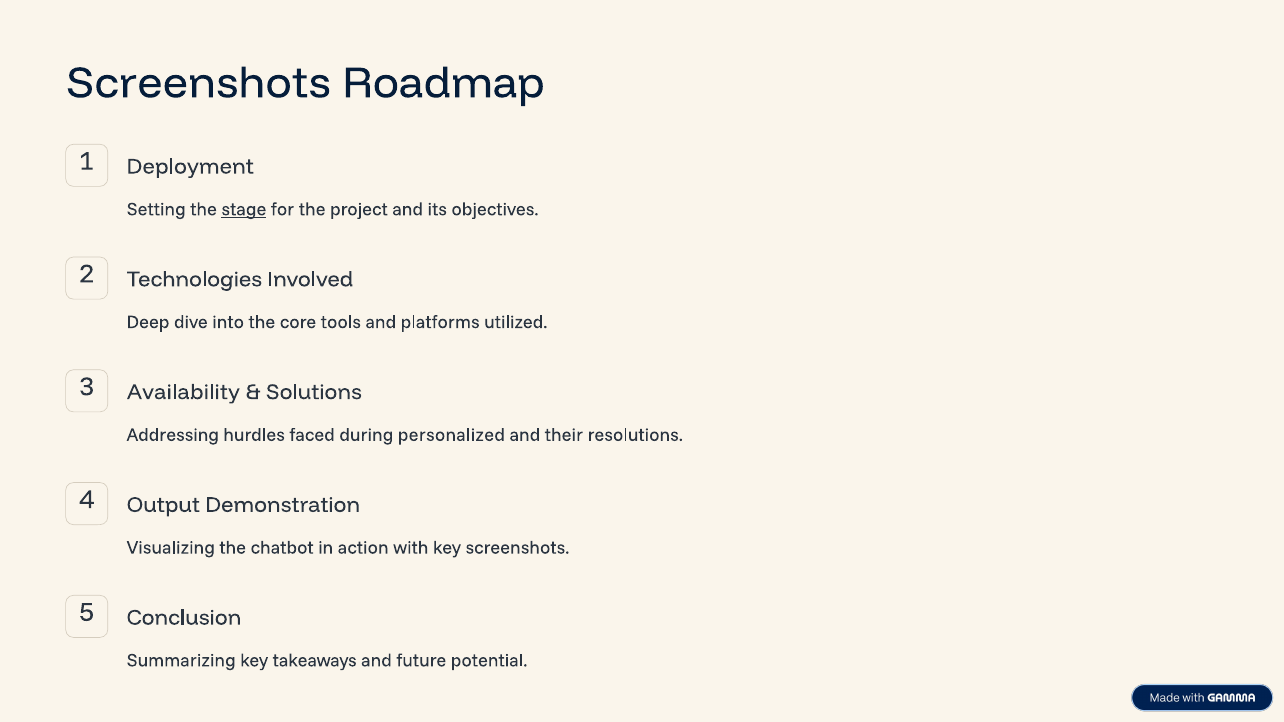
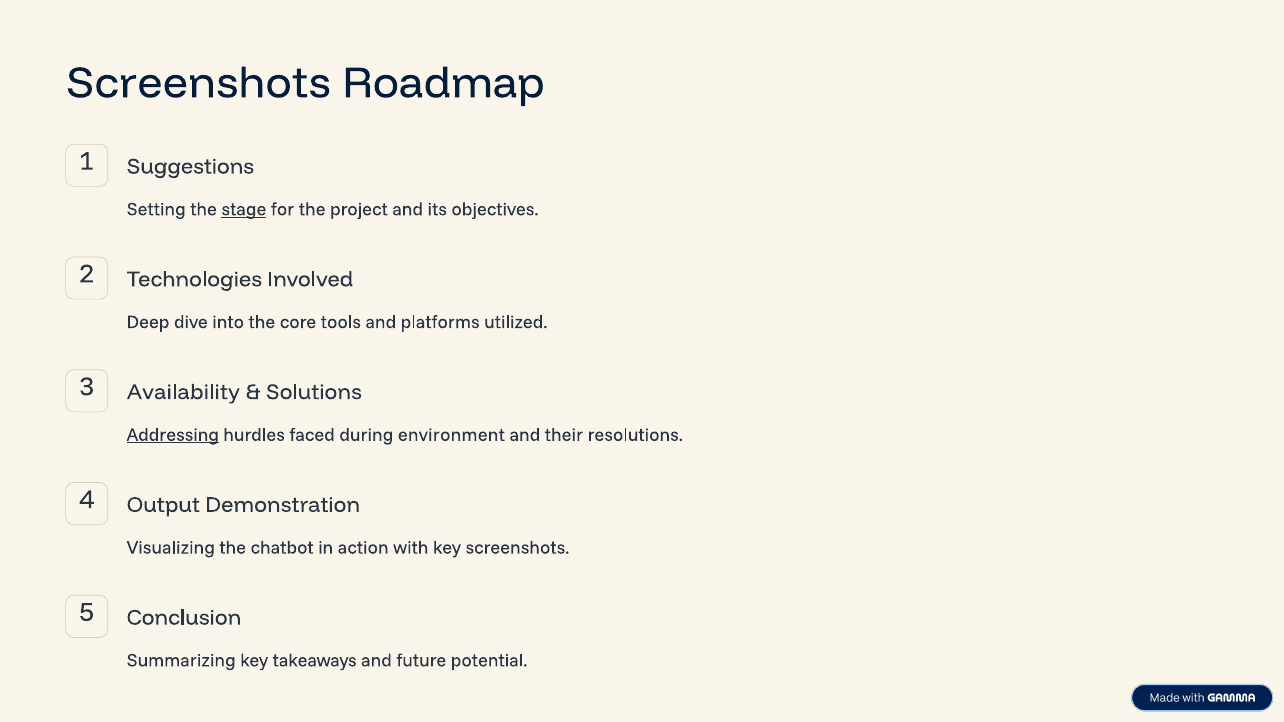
Deployment: Deployment -> Suggestions
Addressing underline: none -> present
personalized: personalized -> environment
